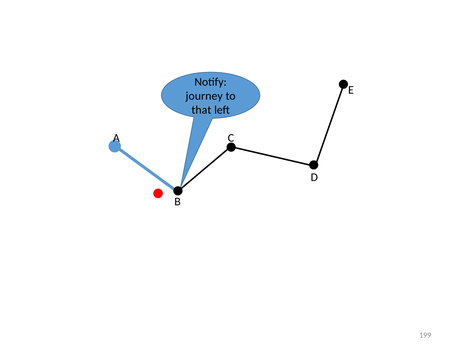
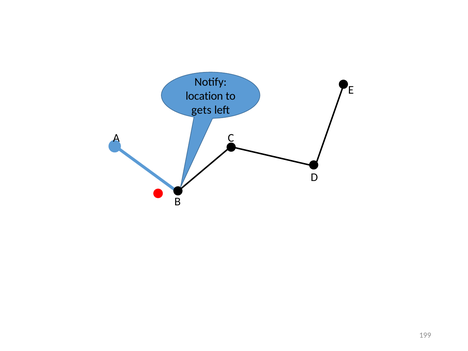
journey: journey -> location
that: that -> gets
